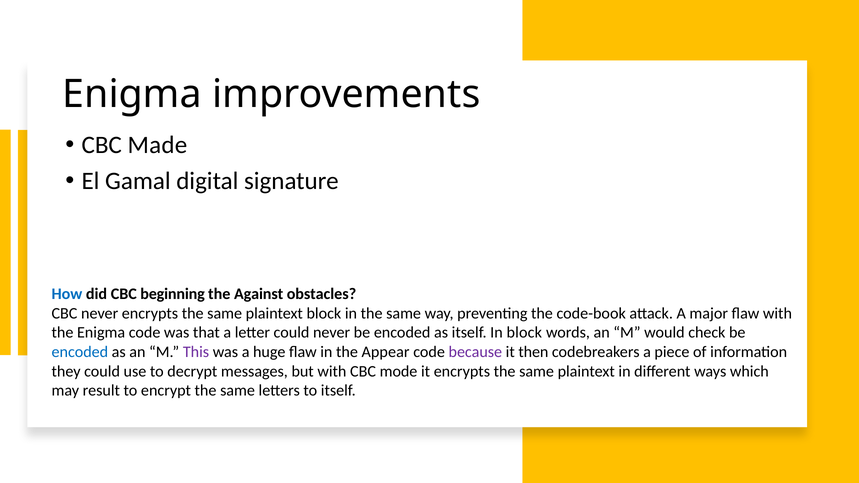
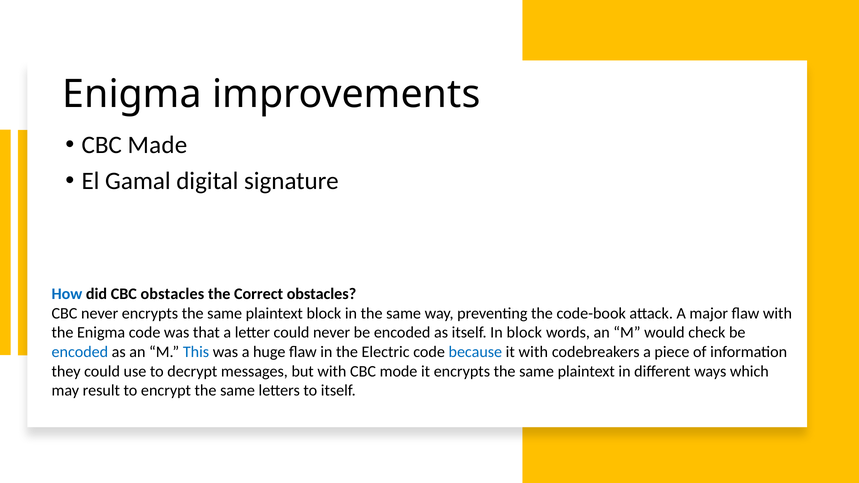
CBC beginning: beginning -> obstacles
Against: Against -> Correct
This colour: purple -> blue
Appear: Appear -> Electric
because colour: purple -> blue
it then: then -> with
